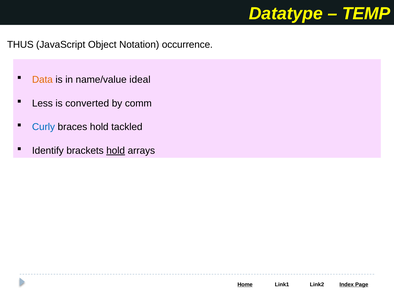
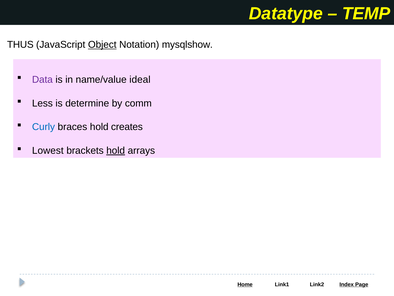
Object underline: none -> present
occurrence: occurrence -> mysqlshow
Data colour: orange -> purple
converted: converted -> determine
tackled: tackled -> creates
Identify: Identify -> Lowest
